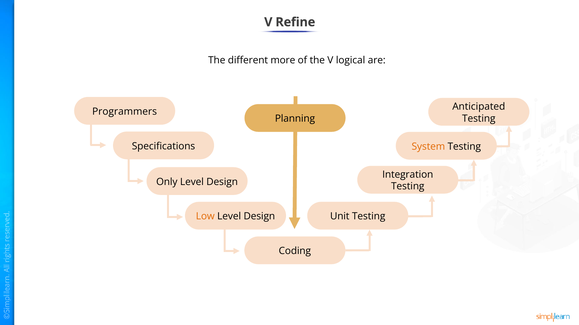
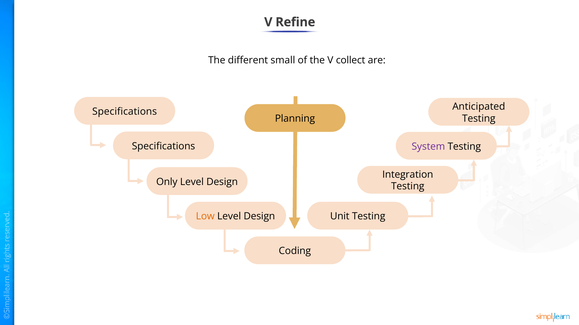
more: more -> small
logical: logical -> collect
Programmers at (125, 112): Programmers -> Specifications
System colour: orange -> purple
